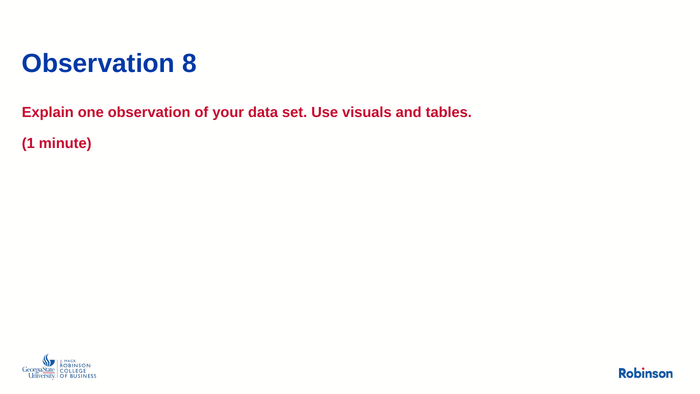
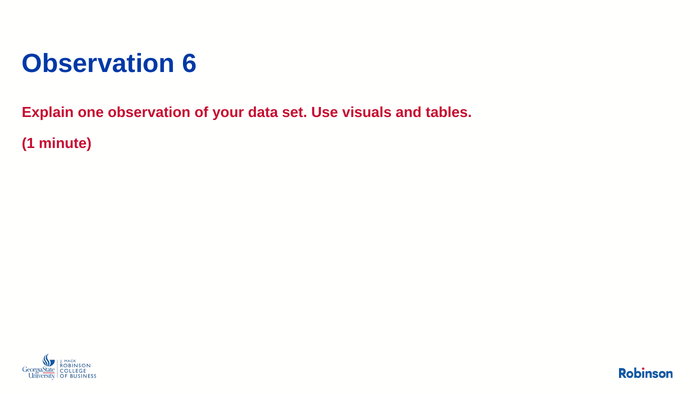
8: 8 -> 6
